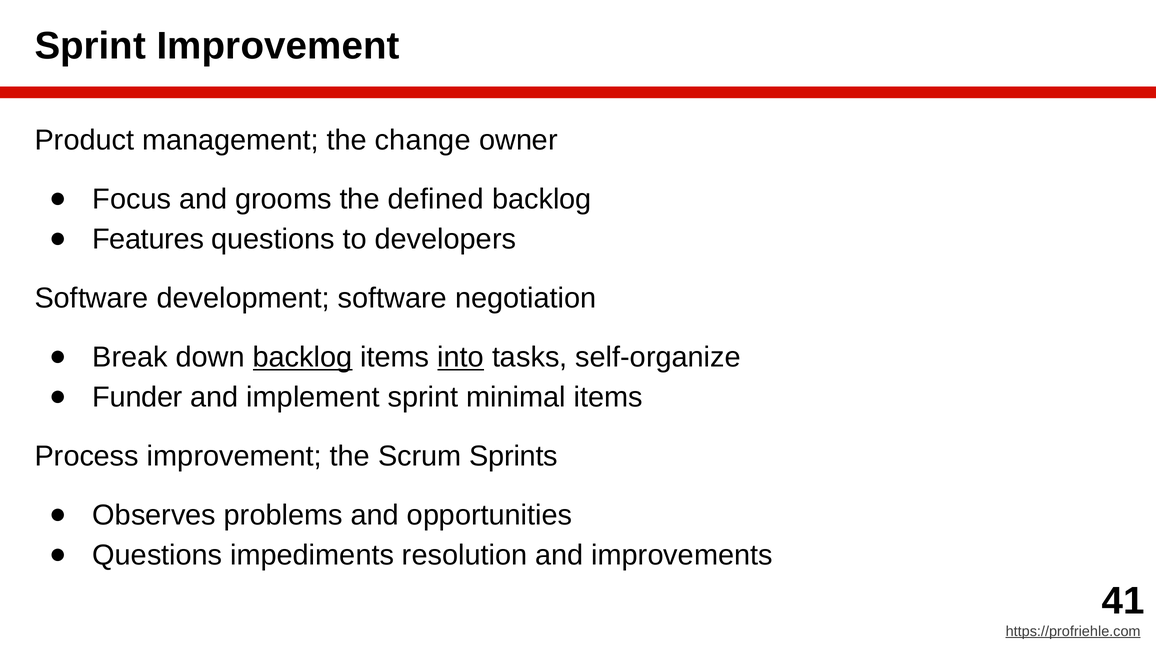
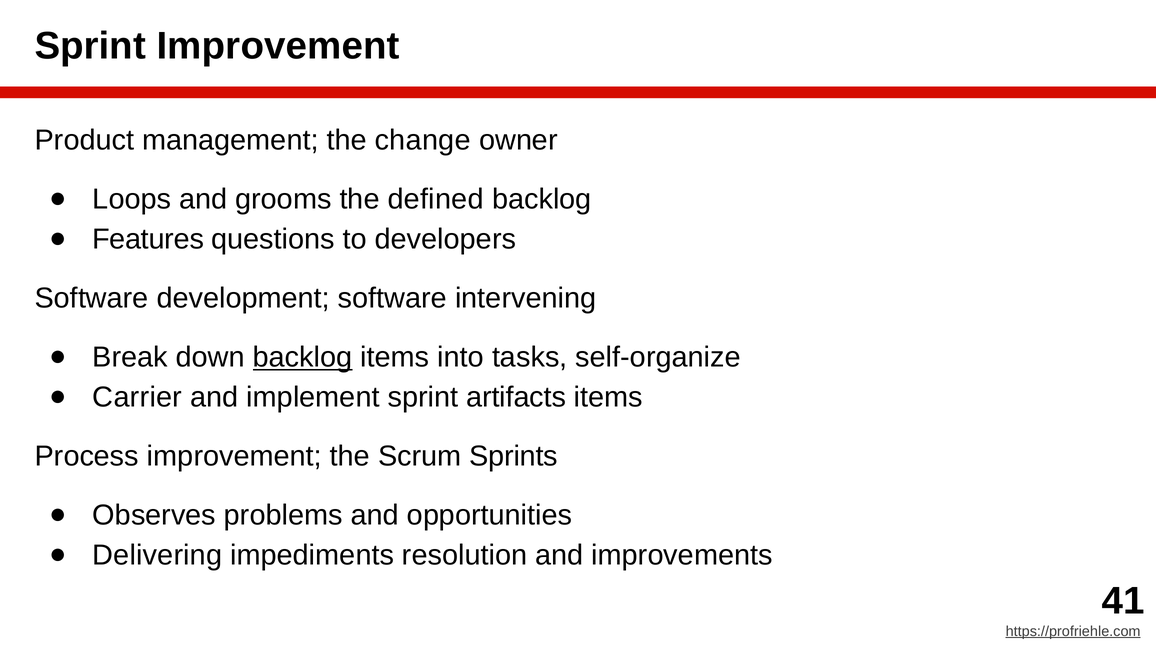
Focus: Focus -> Loops
negotiation: negotiation -> intervening
into underline: present -> none
Funder: Funder -> Carrier
minimal: minimal -> artifacts
Questions at (157, 555): Questions -> Delivering
